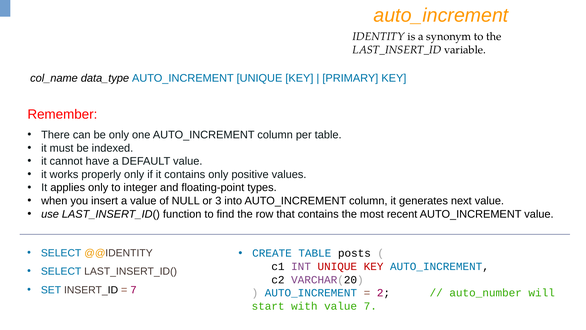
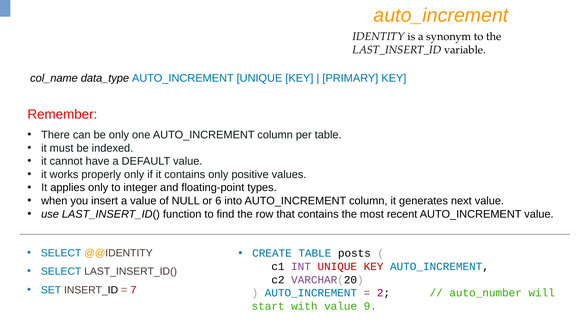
3: 3 -> 6
value 7: 7 -> 9
